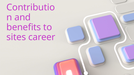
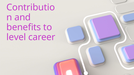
sites: sites -> level
